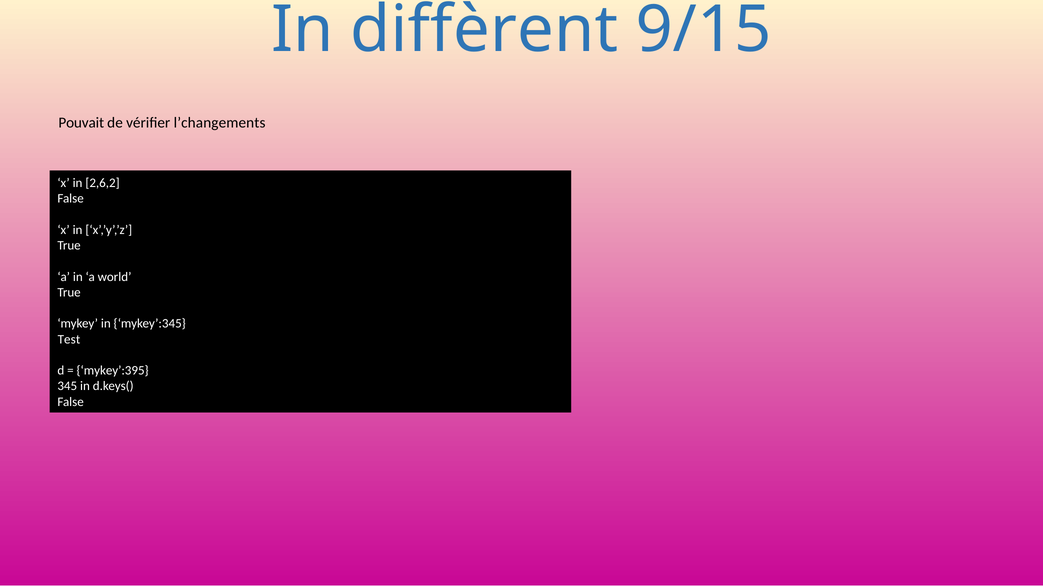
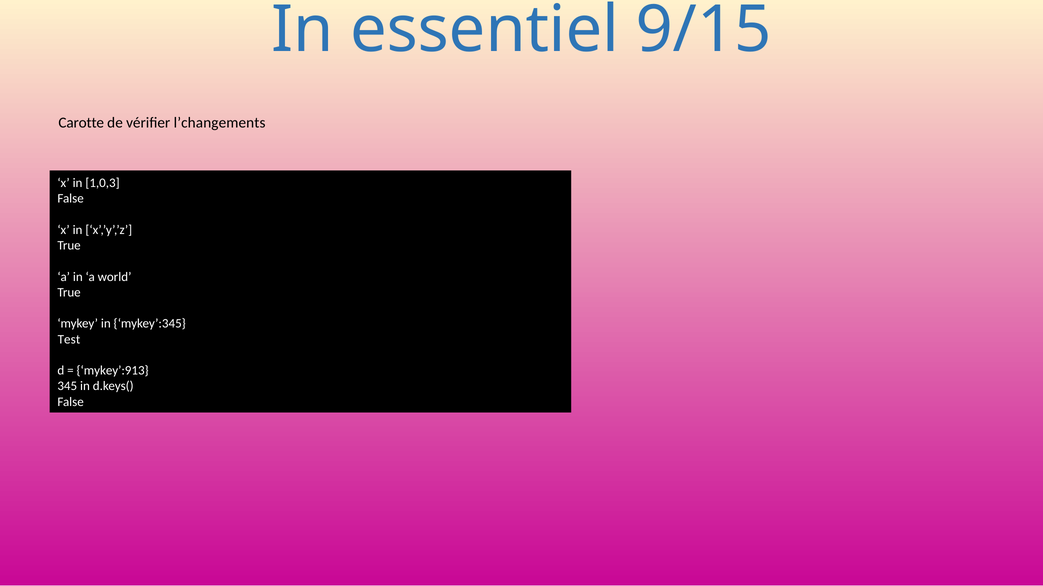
diffèrent: diffèrent -> essentiel
Pouvait: Pouvait -> Carotte
2,6,2: 2,6,2 -> 1,0,3
mykey’:395: mykey’:395 -> mykey’:913
